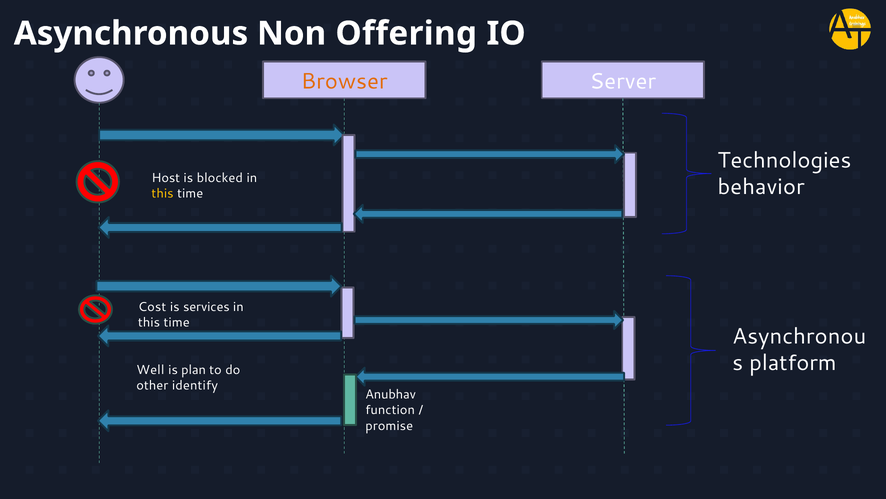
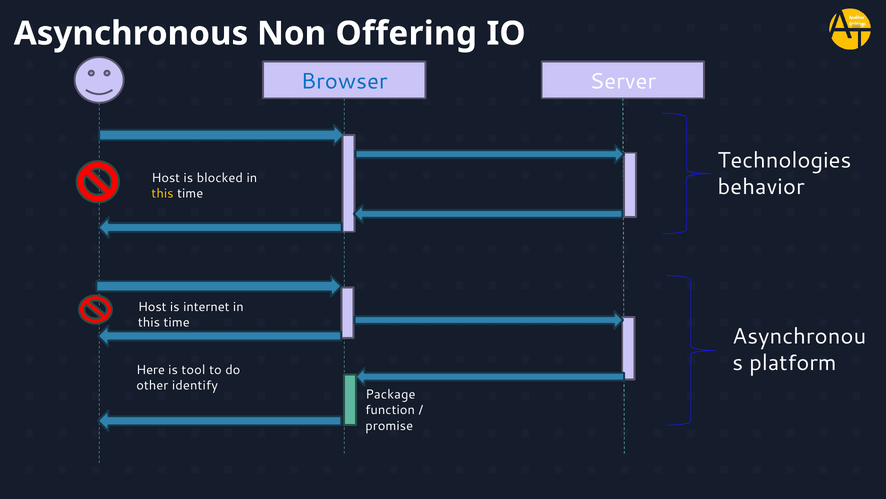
Browser colour: orange -> blue
Cost at (152, 306): Cost -> Host
services: services -> internet
Well: Well -> Here
plan: plan -> tool
Anubhav: Anubhav -> Package
